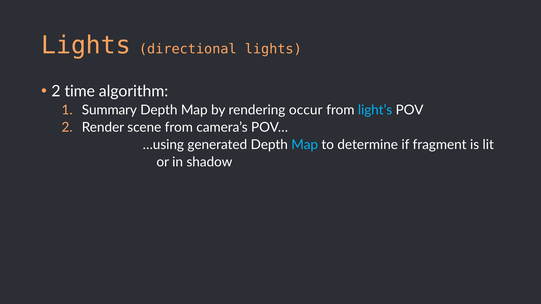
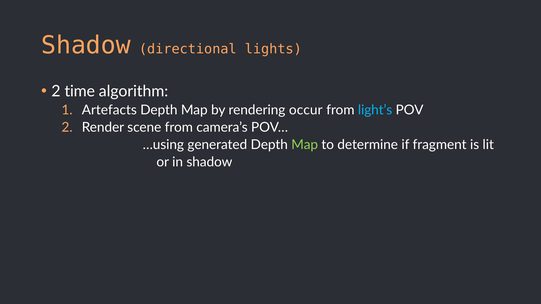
Lights at (86, 45): Lights -> Shadow
Summary: Summary -> Artefacts
Map at (305, 145) colour: light blue -> light green
